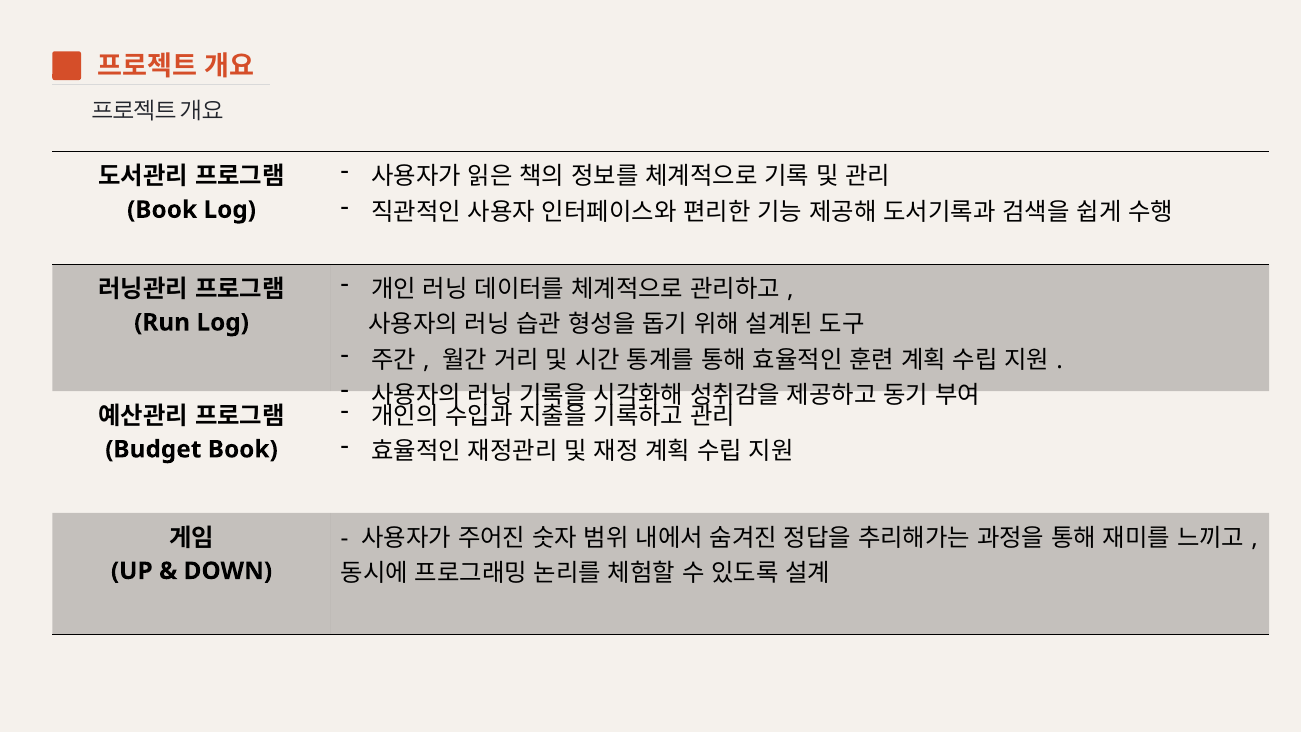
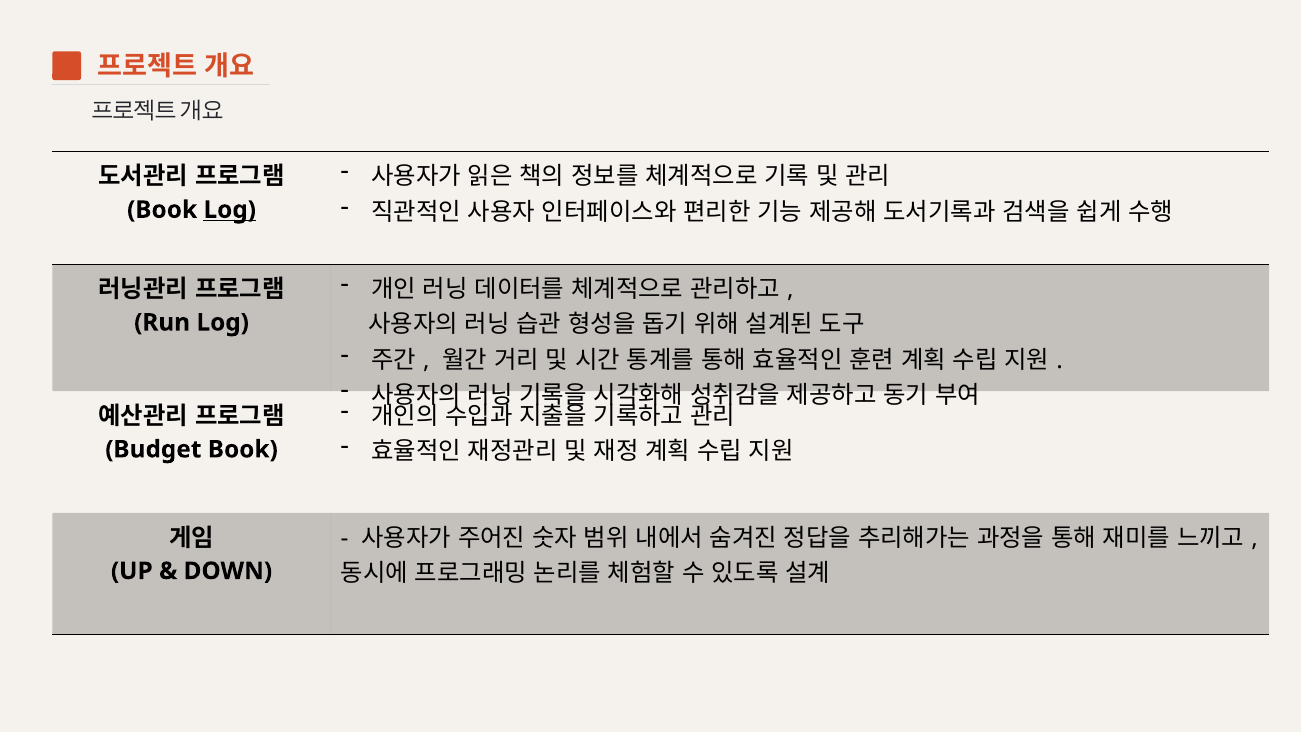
Log at (230, 210) underline: none -> present
